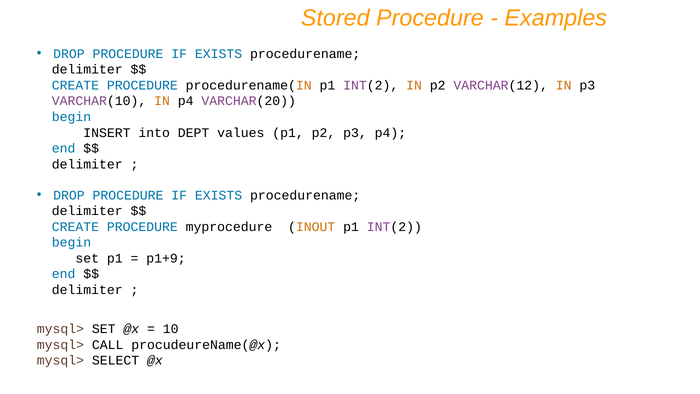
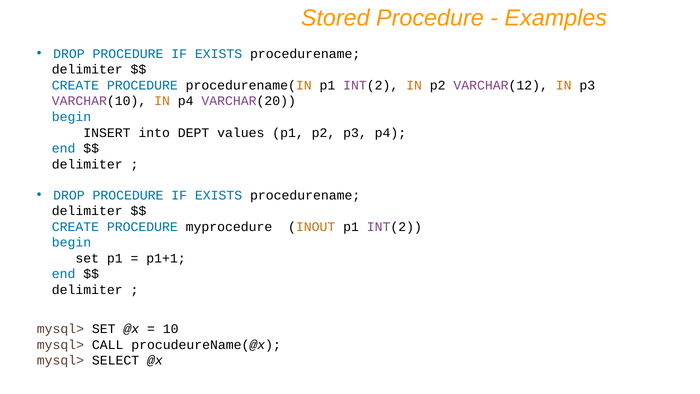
p1+9: p1+9 -> p1+1
